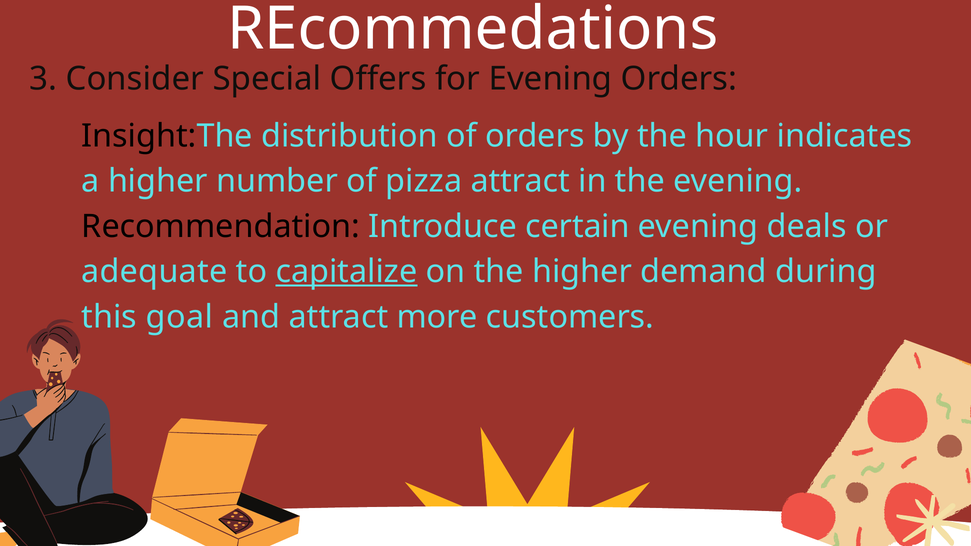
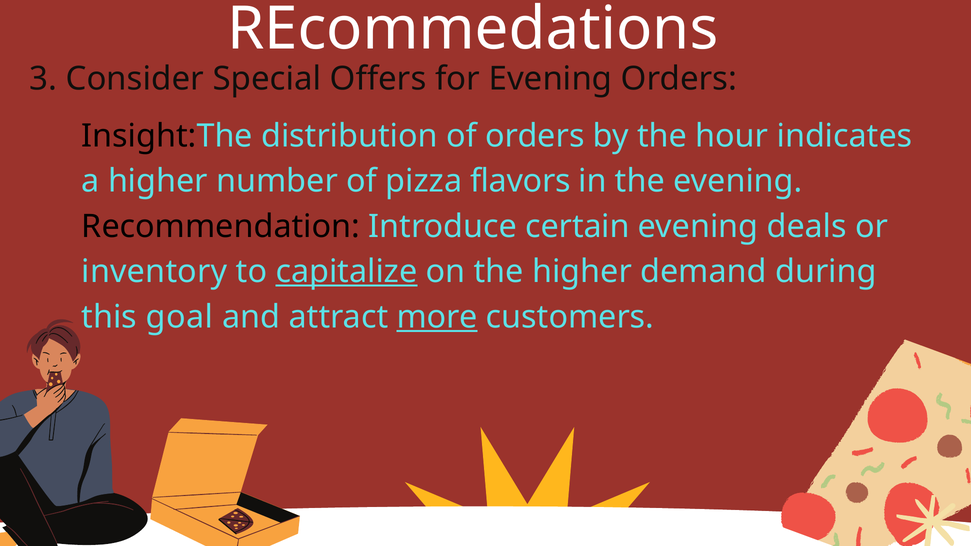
pizza attract: attract -> flavors
adequate: adequate -> inventory
more underline: none -> present
